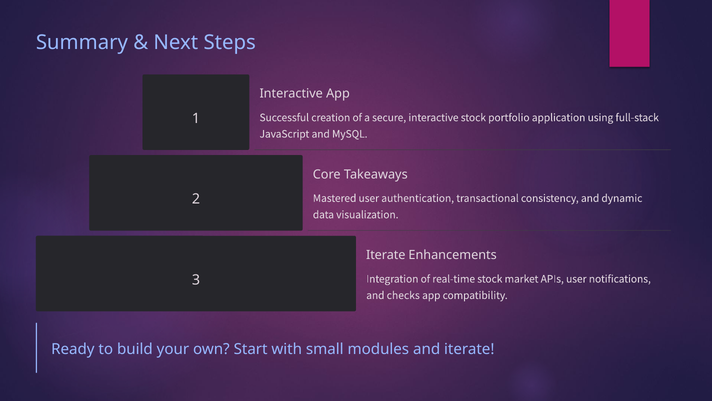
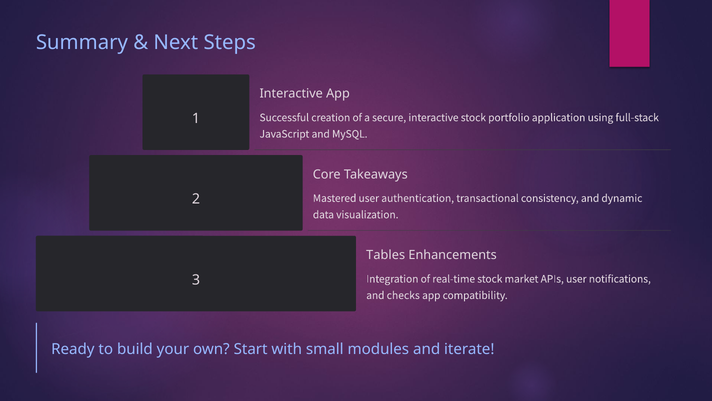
Iterate at (386, 255): Iterate -> Tables
